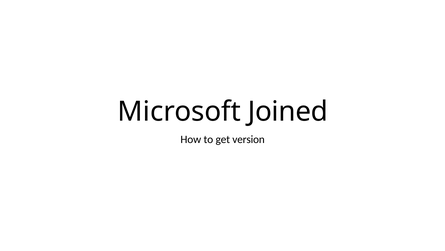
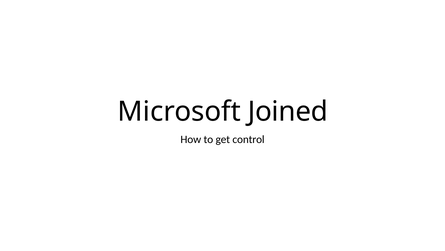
version: version -> control
